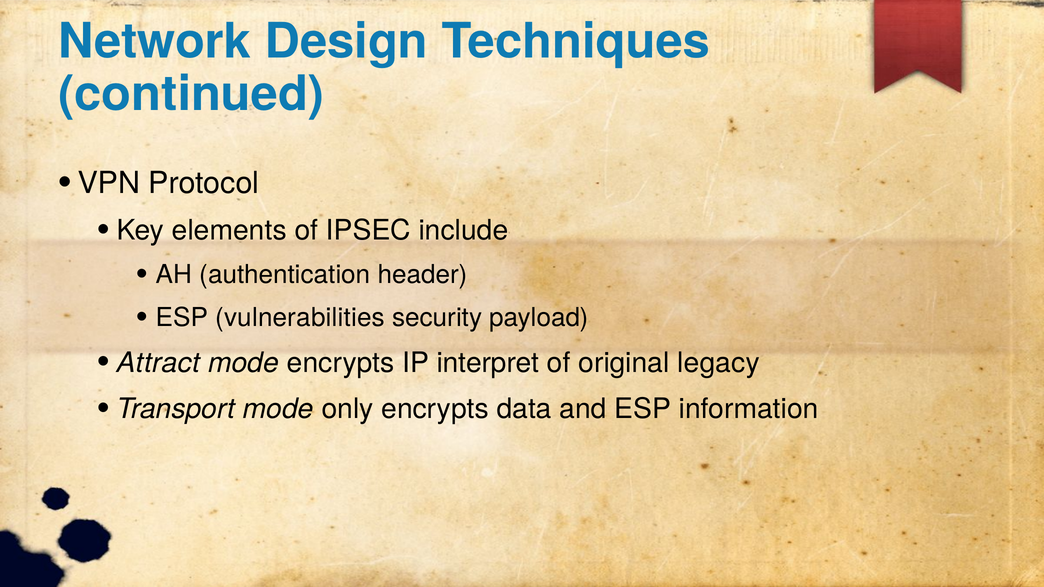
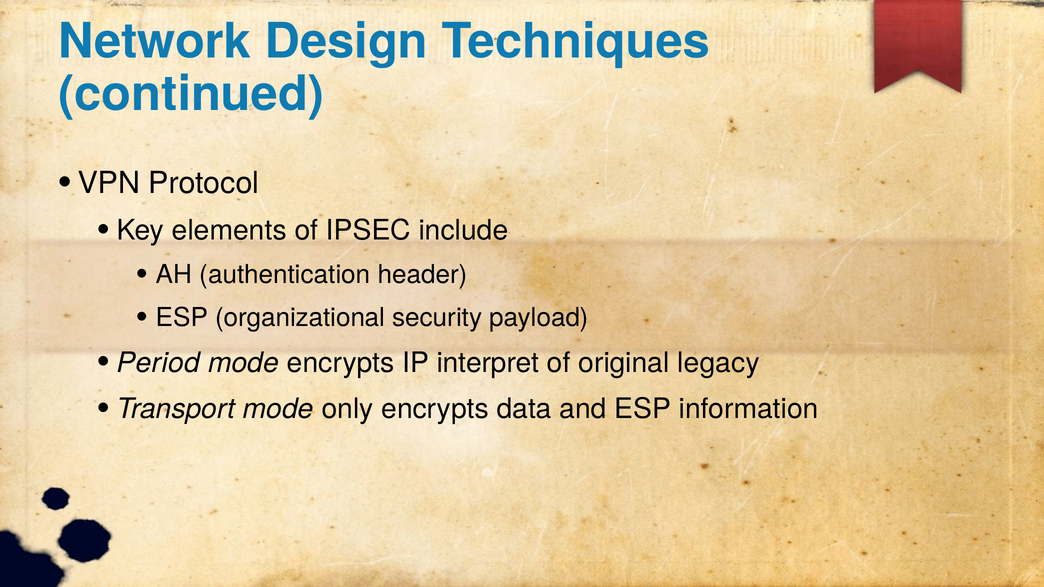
vulnerabilities: vulnerabilities -> organizational
Attract: Attract -> Period
